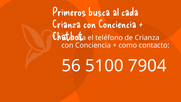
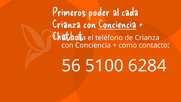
busca: busca -> poder
Conciencia at (117, 24) underline: none -> present
7904: 7904 -> 6284
